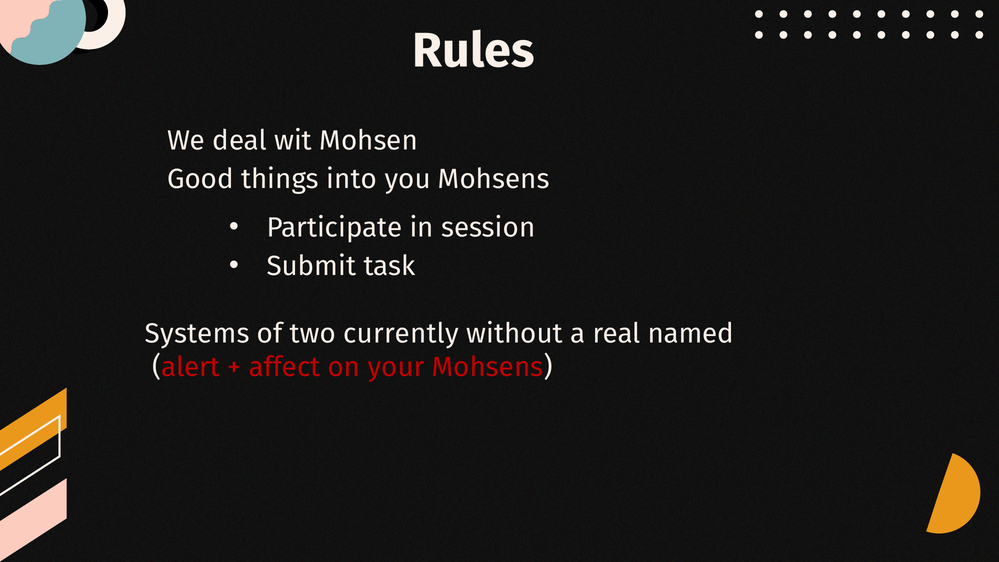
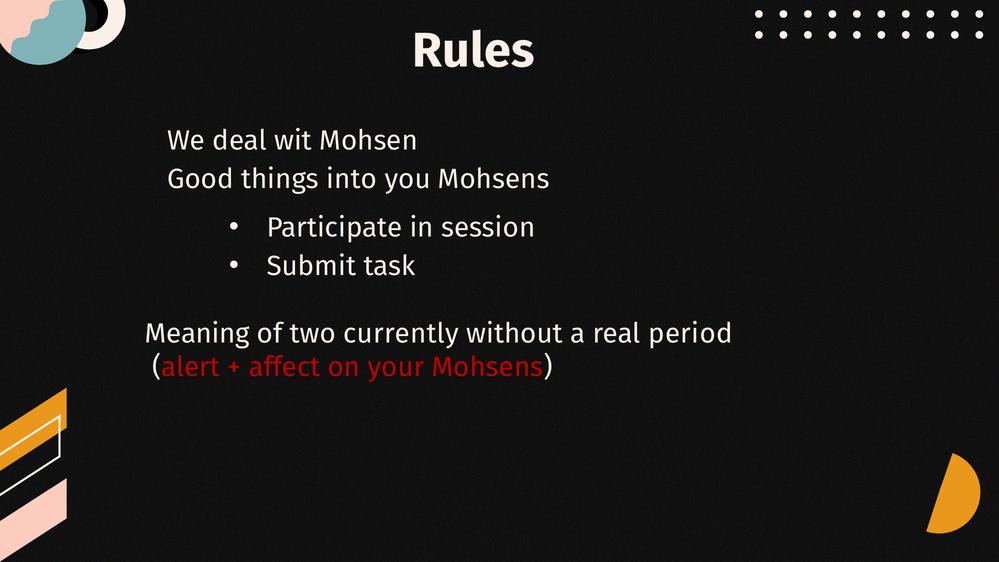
Systems: Systems -> Meaning
named: named -> period
